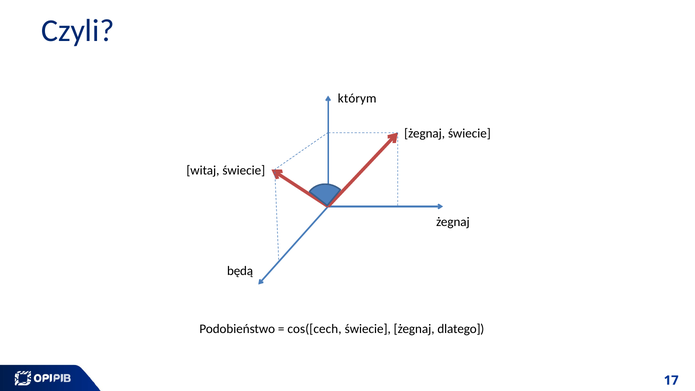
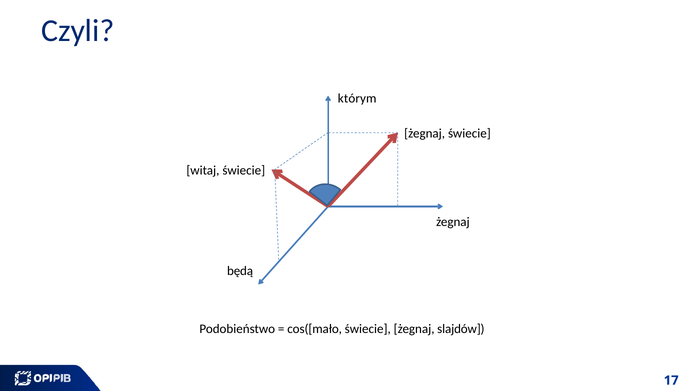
cos([cech: cos([cech -> cos([mało
dlatego: dlatego -> slajdów
